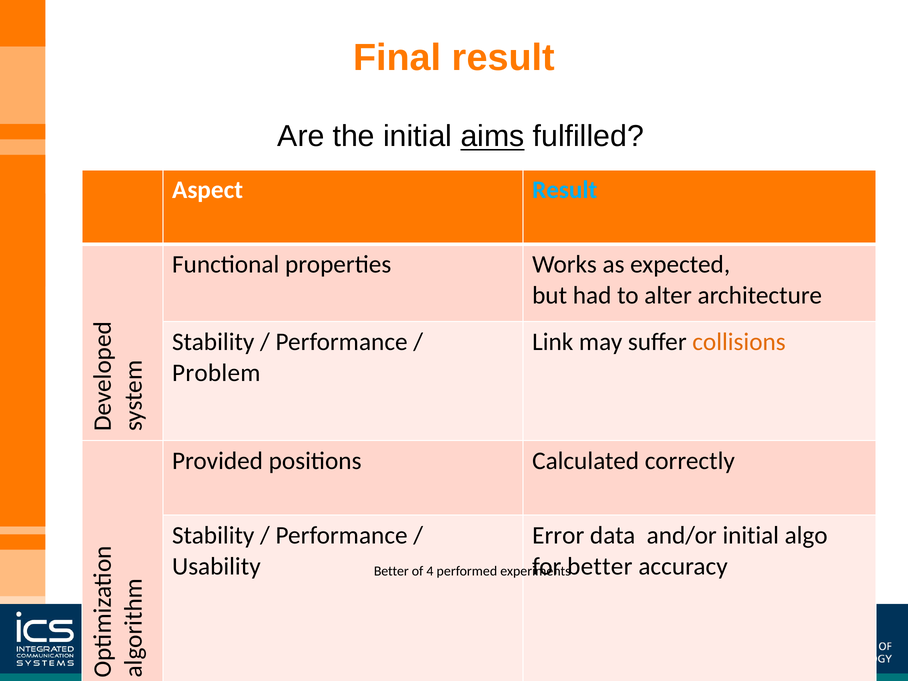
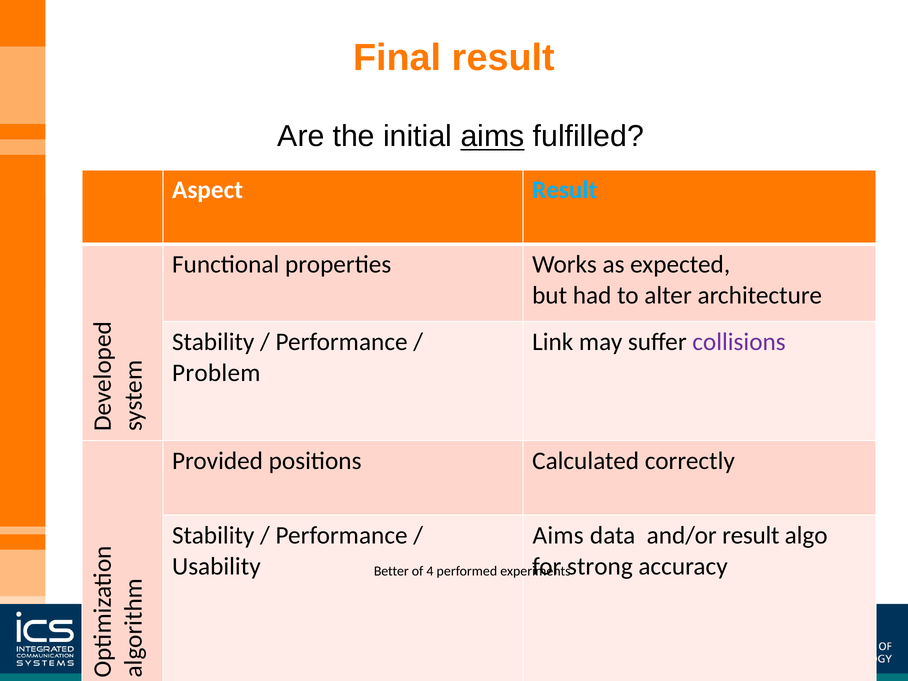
collisions colour: orange -> purple
Error at (558, 535): Error -> Aims
and/or initial: initial -> result
better at (600, 566): better -> strong
